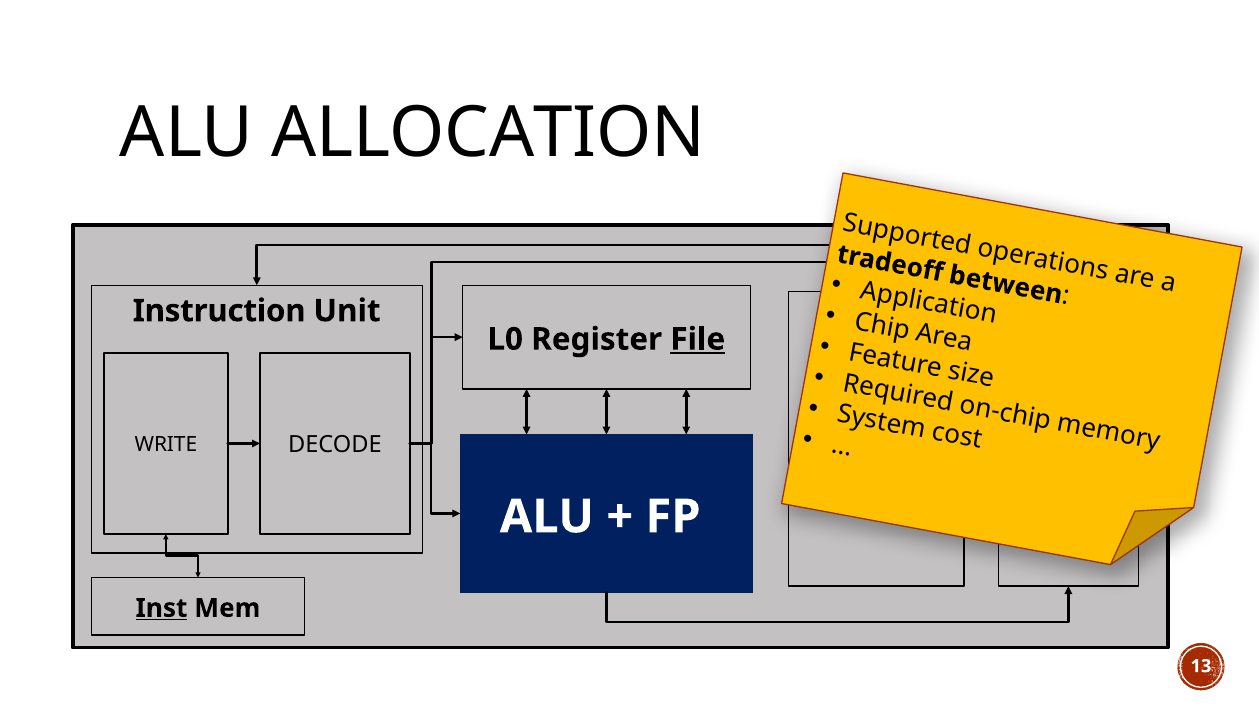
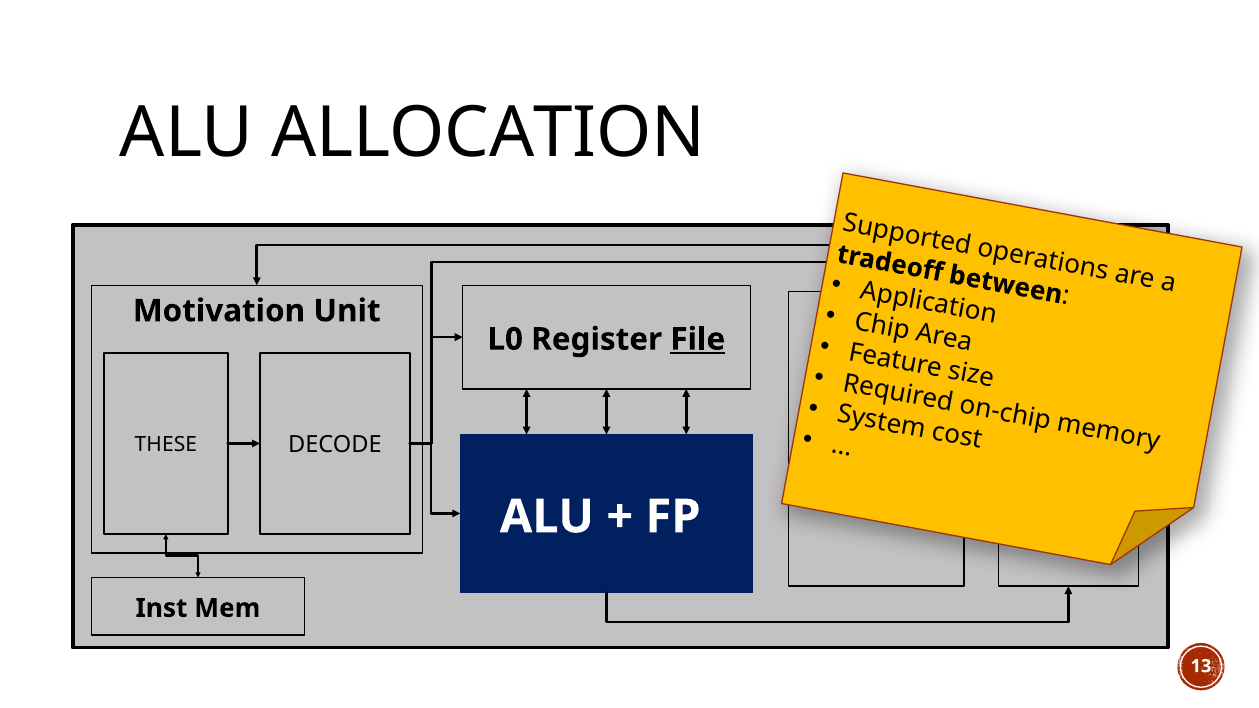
Instruction: Instruction -> Motivation
WRITE at (166, 445): WRITE -> THESE
Inst underline: present -> none
